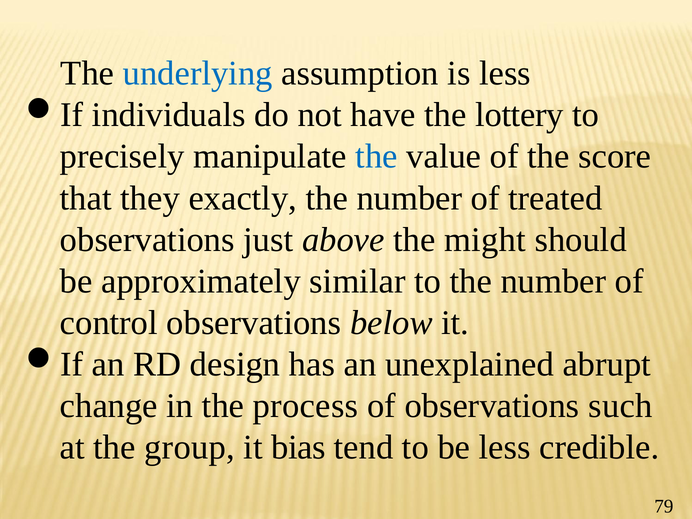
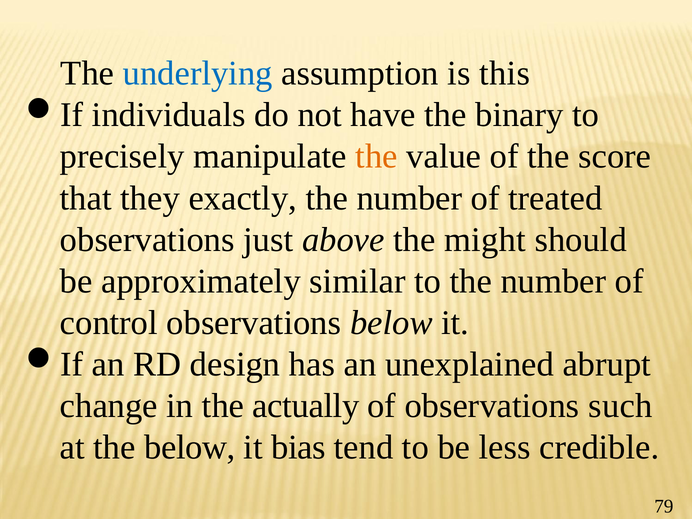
is less: less -> this
lottery: lottery -> binary
the at (377, 157) colour: blue -> orange
process: process -> actually
the group: group -> below
